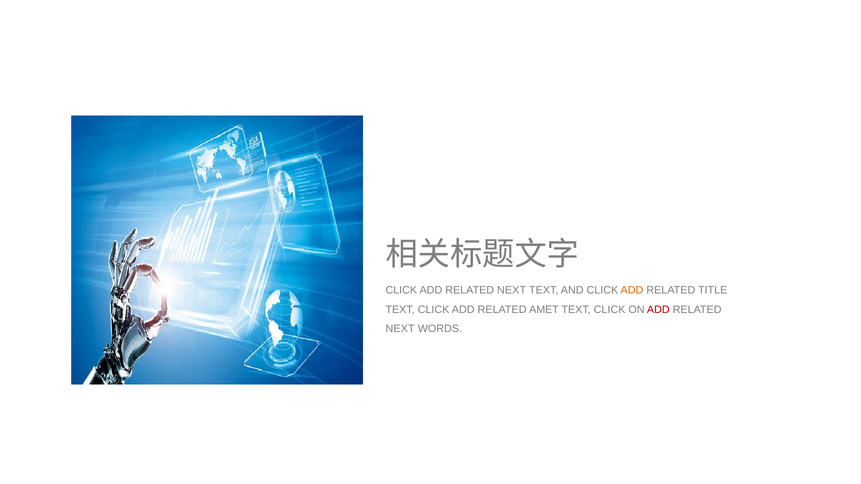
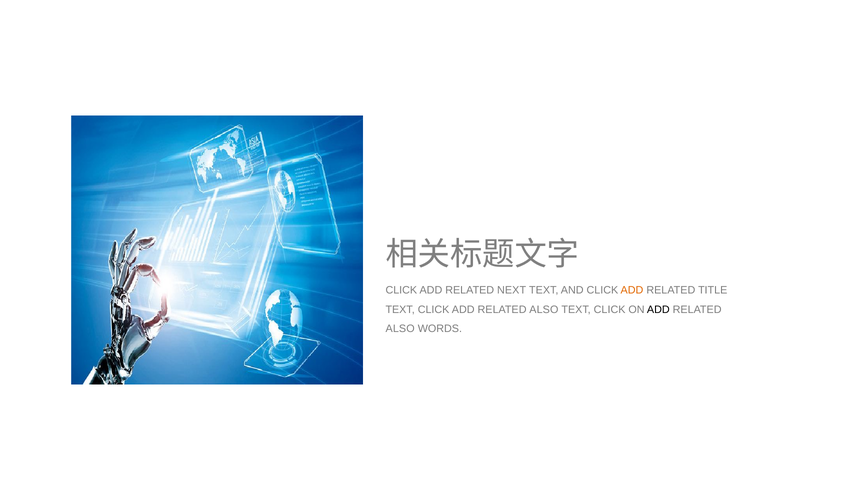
CLICK ADD RELATED AMET: AMET -> ALSO
ADD at (658, 310) colour: red -> black
NEXT at (400, 329): NEXT -> ALSO
